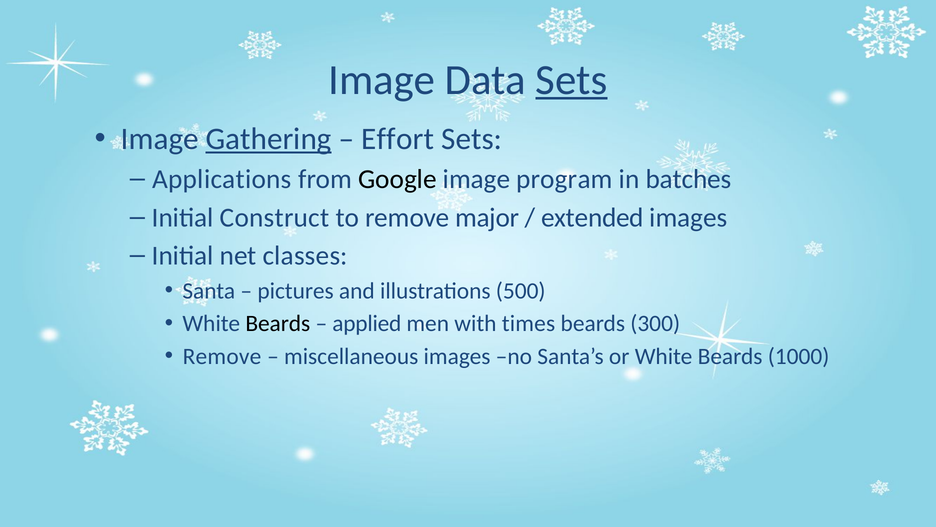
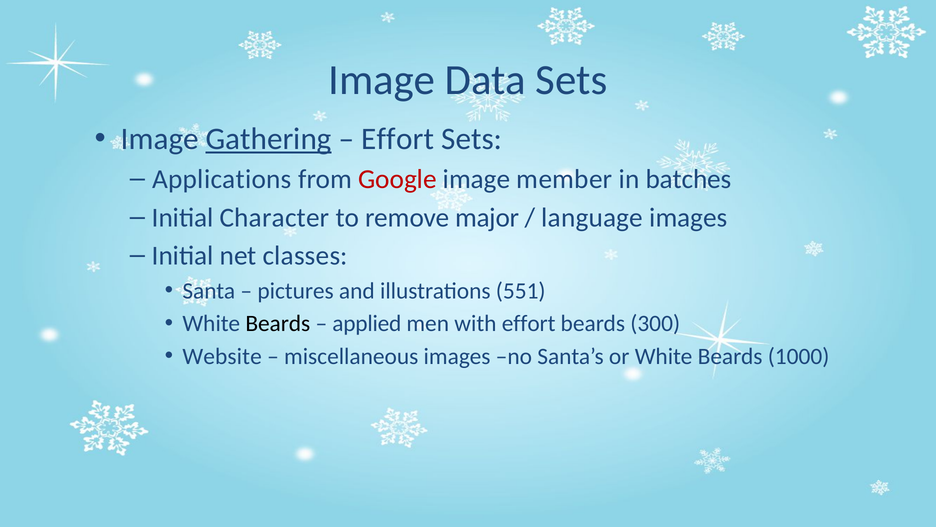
Sets at (571, 80) underline: present -> none
Google colour: black -> red
program: program -> member
Construct: Construct -> Character
extended: extended -> language
500: 500 -> 551
with times: times -> effort
Remove at (222, 356): Remove -> Website
